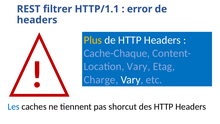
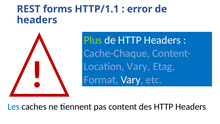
filtrer: filtrer -> forms
Plus colour: yellow -> light green
Charge: Charge -> Format
shorcut: shorcut -> content
